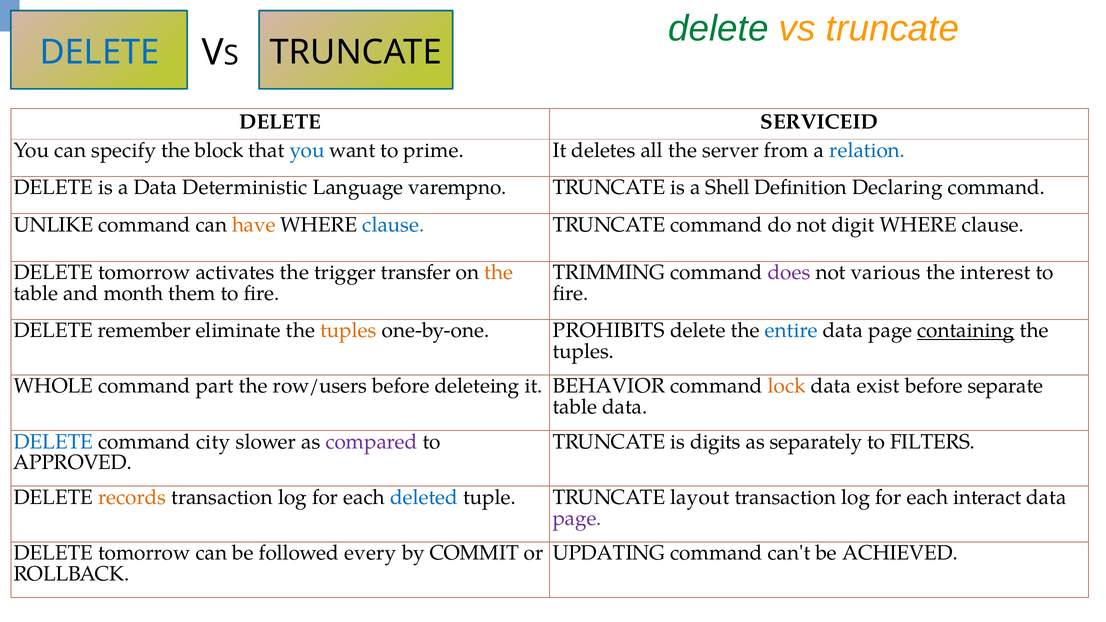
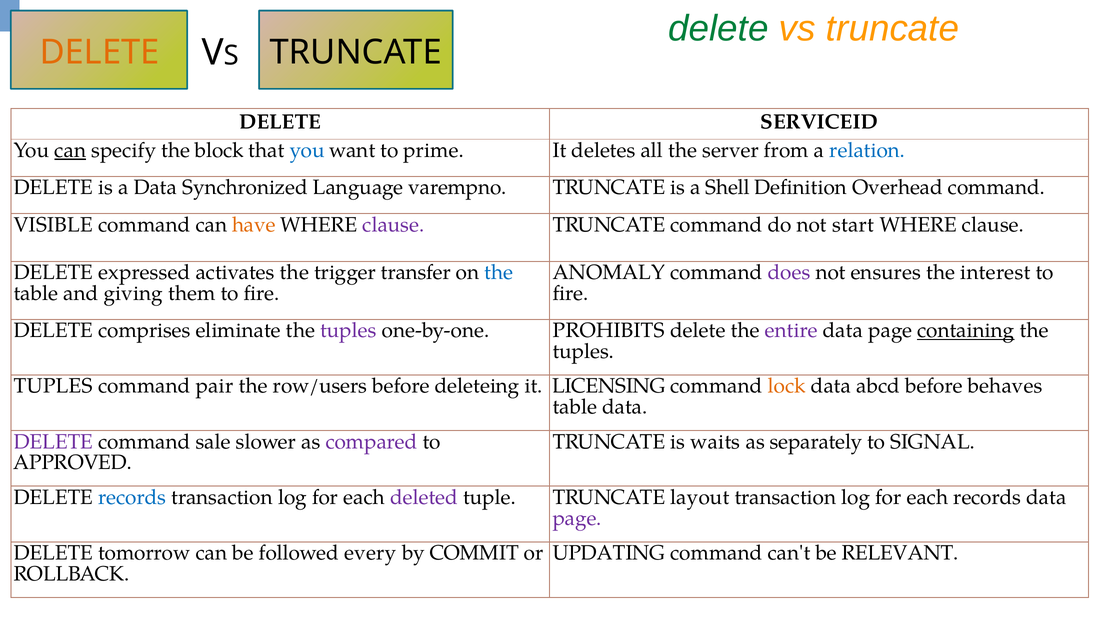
DELETE at (100, 52) colour: blue -> orange
can at (70, 150) underline: none -> present
Deterministic: Deterministic -> Synchronized
Declaring: Declaring -> Overhead
UNLIKE: UNLIKE -> VISIBLE
clause at (393, 225) colour: blue -> purple
digit: digit -> start
tomorrow at (144, 272): tomorrow -> expressed
the at (499, 272) colour: orange -> blue
TRIMMING: TRIMMING -> ANOMALY
various: various -> ensures
month: month -> giving
remember: remember -> comprises
tuples at (348, 331) colour: orange -> purple
entire colour: blue -> purple
WHOLE at (53, 386): WHOLE -> TUPLES
part: part -> pair
BEHAVIOR: BEHAVIOR -> LICENSING
exist: exist -> abcd
separate: separate -> behaves
DELETE at (53, 442) colour: blue -> purple
city: city -> sale
digits: digits -> waits
FILTERS: FILTERS -> SIGNAL
records at (132, 497) colour: orange -> blue
deleted colour: blue -> purple
each interact: interact -> records
ACHIEVED: ACHIEVED -> RELEVANT
